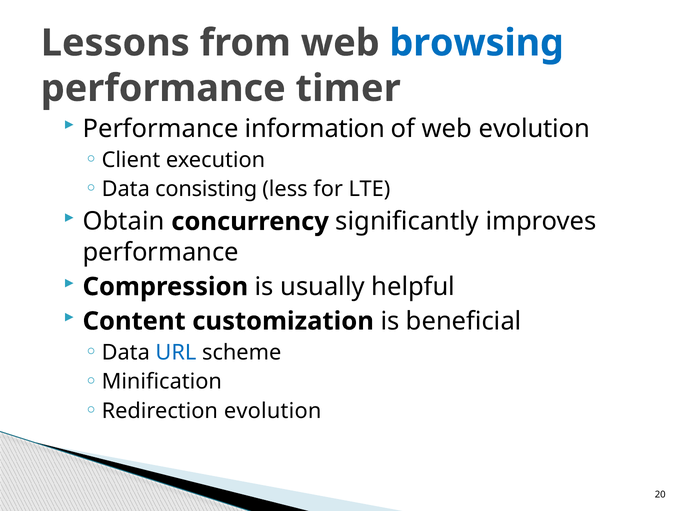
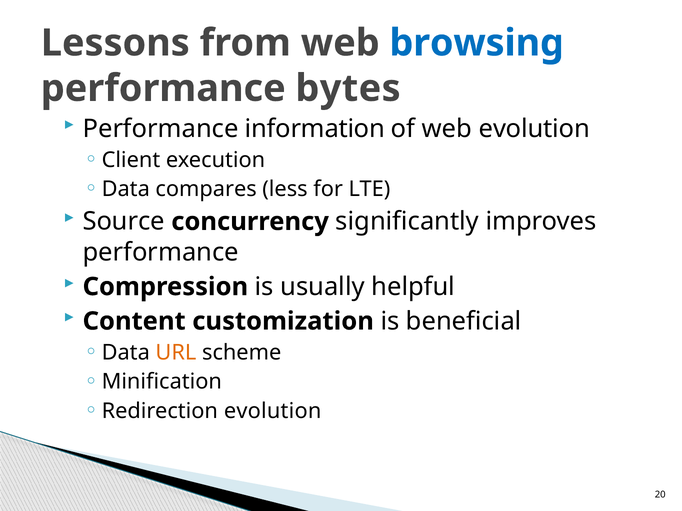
timer: timer -> bytes
consisting: consisting -> compares
Obtain: Obtain -> Source
URL colour: blue -> orange
